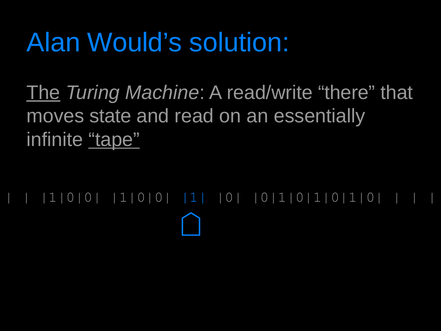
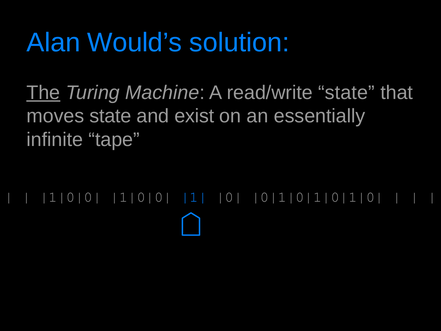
read/write there: there -> state
read: read -> exist
tape underline: present -> none
